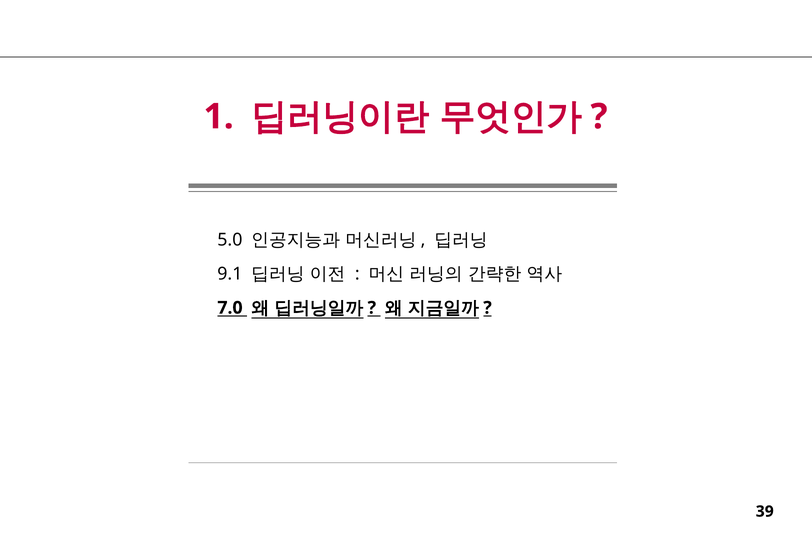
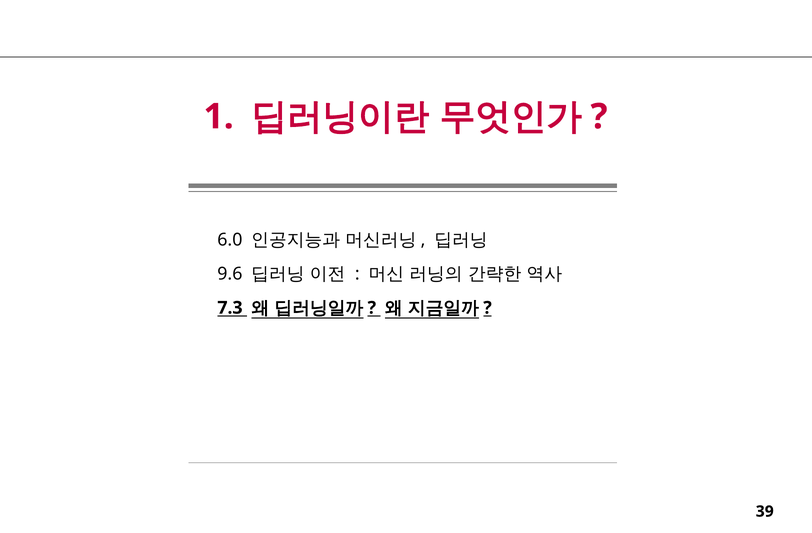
5.0: 5.0 -> 6.0
9.1: 9.1 -> 9.6
7.0: 7.0 -> 7.3
